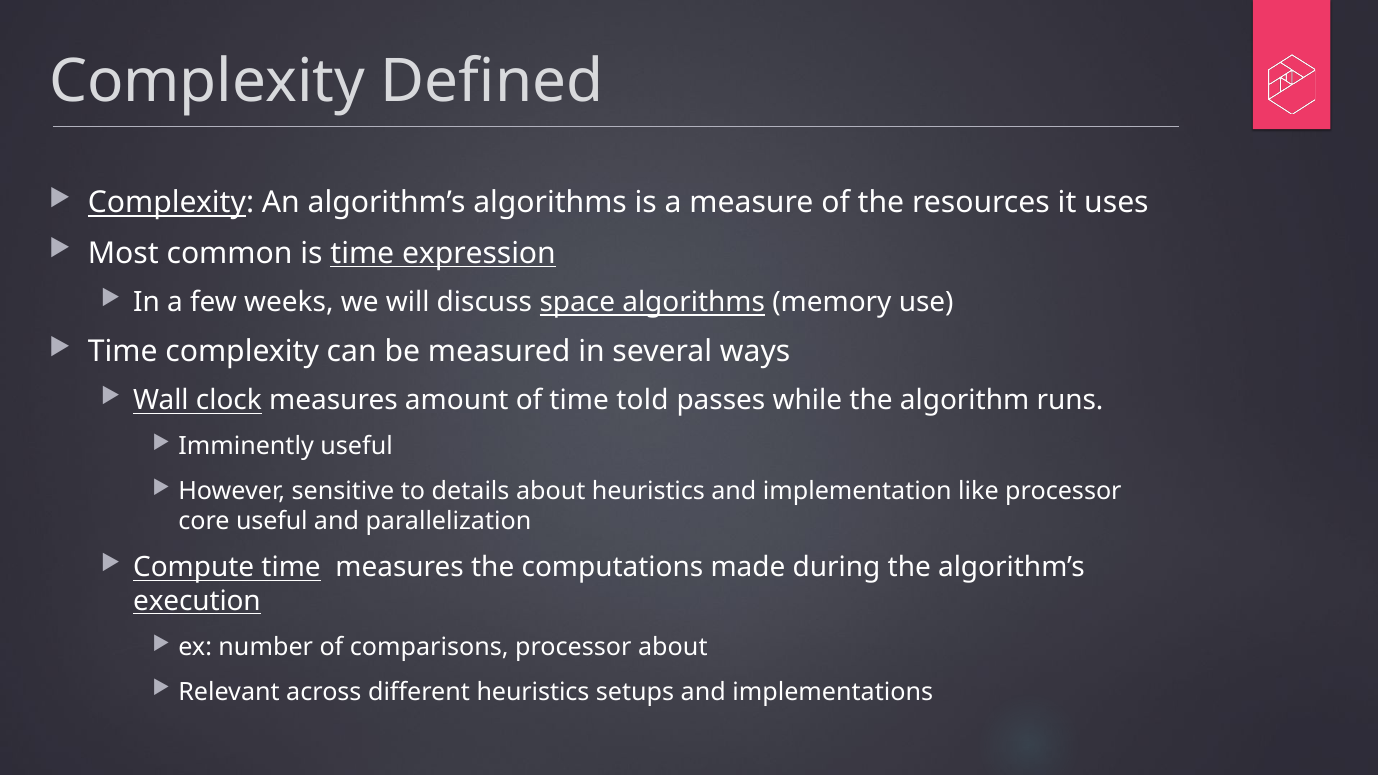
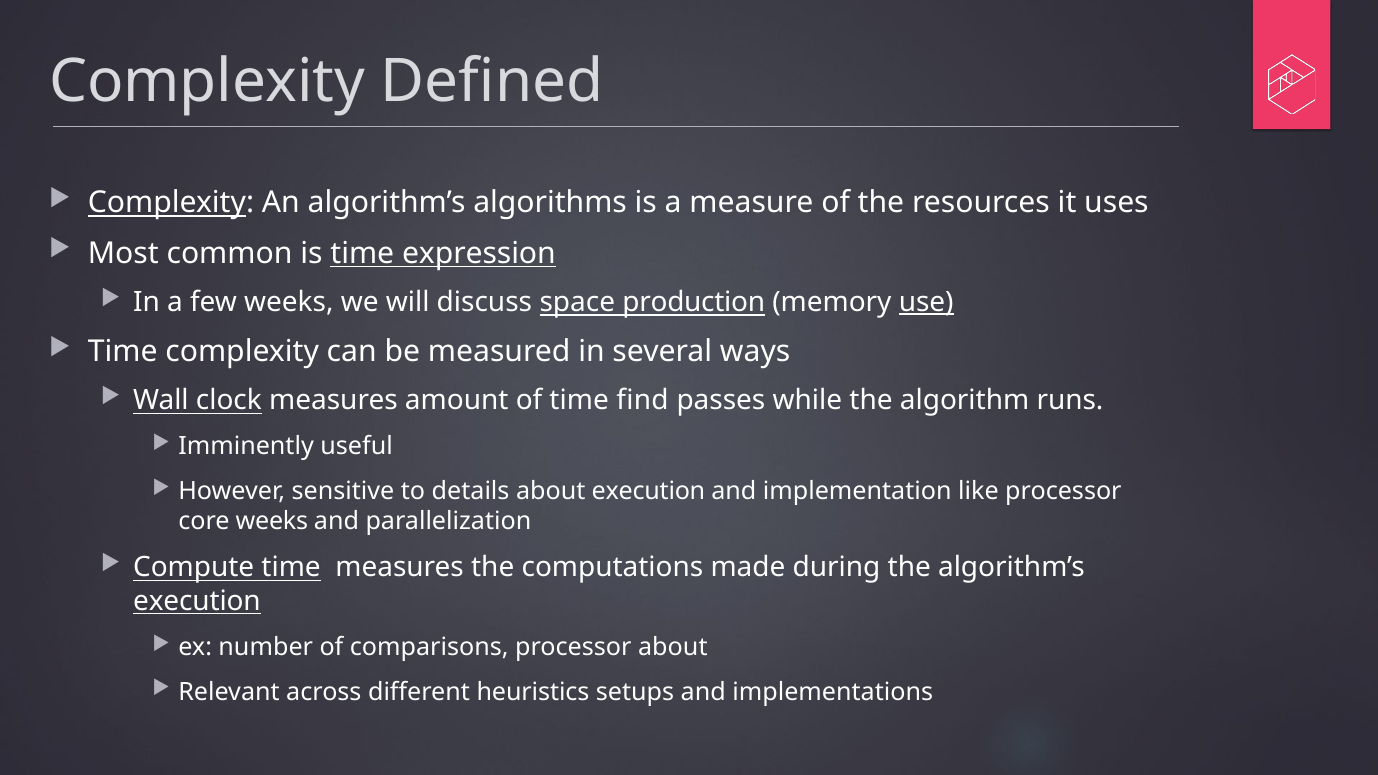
space algorithms: algorithms -> production
use underline: none -> present
told: told -> find
about heuristics: heuristics -> execution
core useful: useful -> weeks
